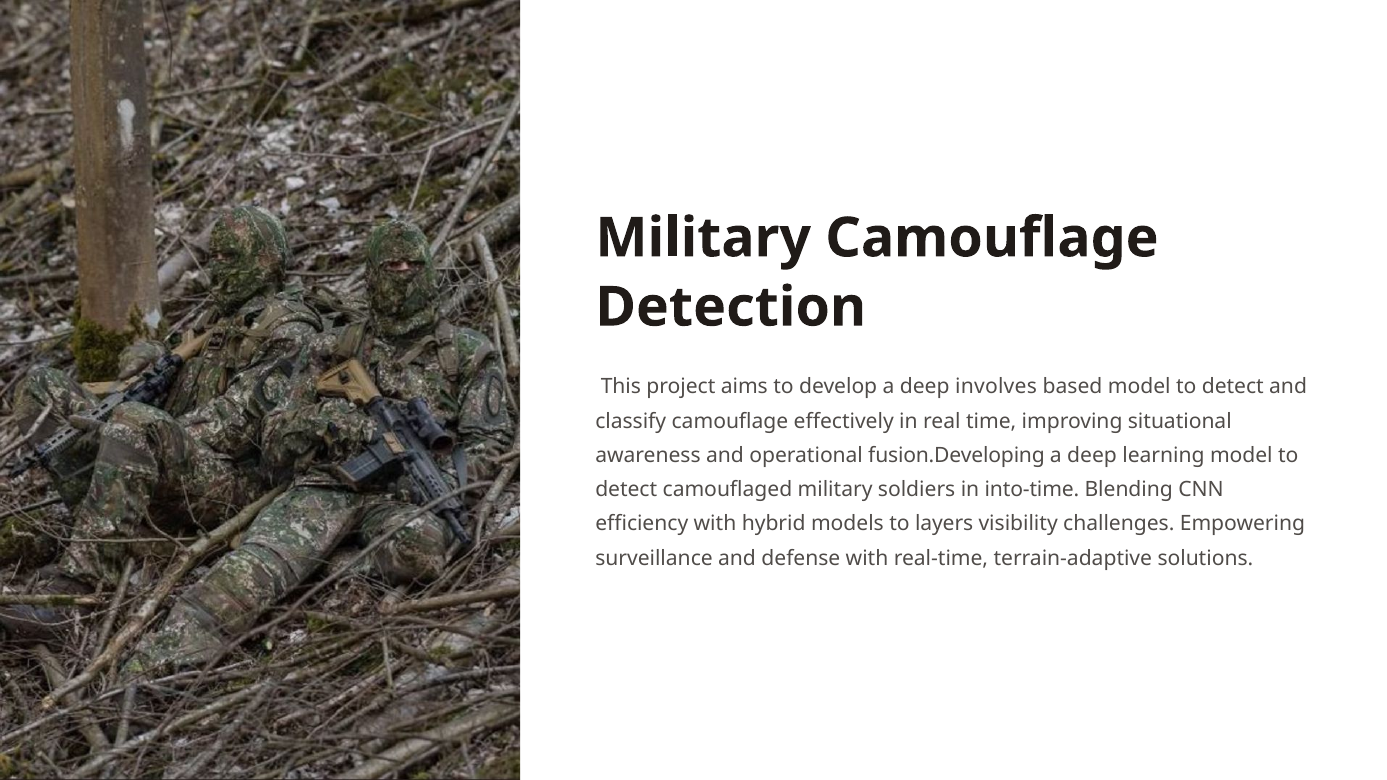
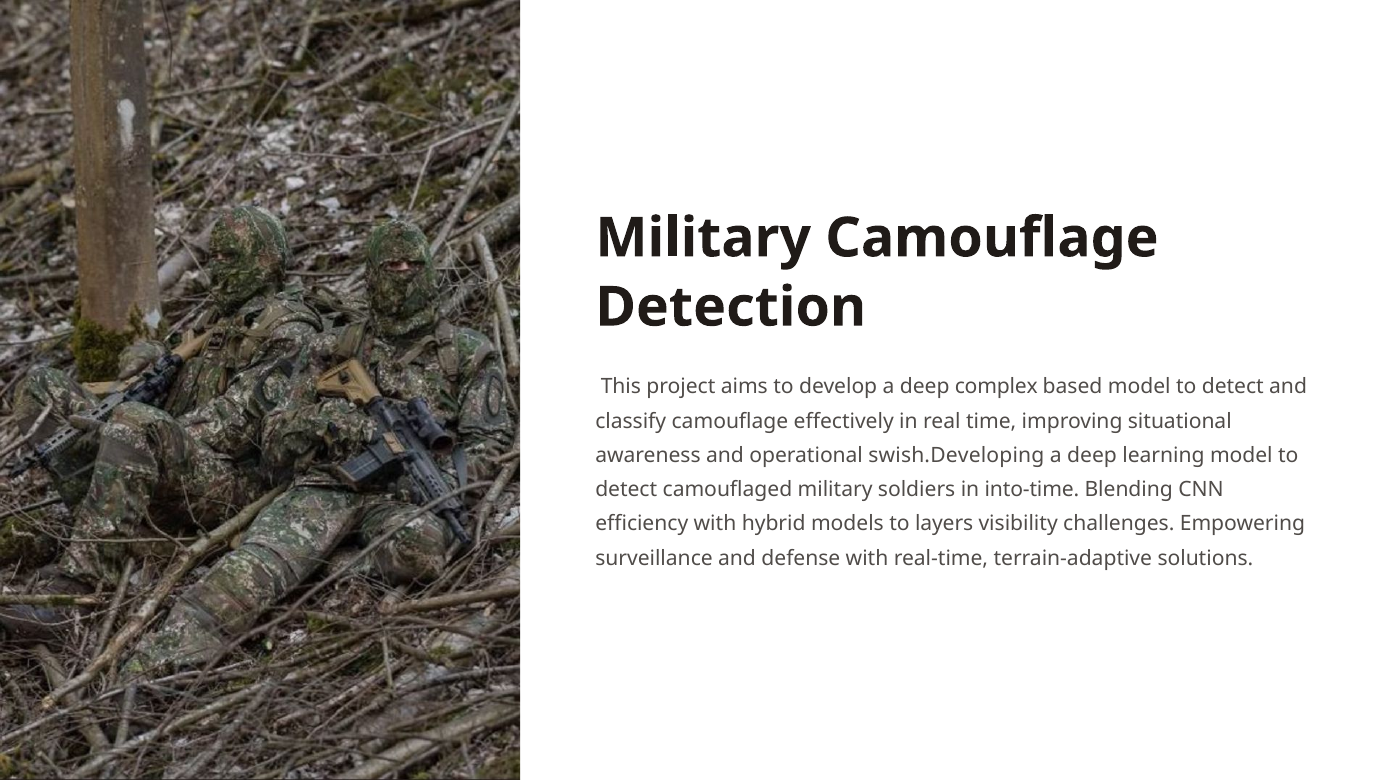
involves: involves -> complex
fusion.Developing: fusion.Developing -> swish.Developing
